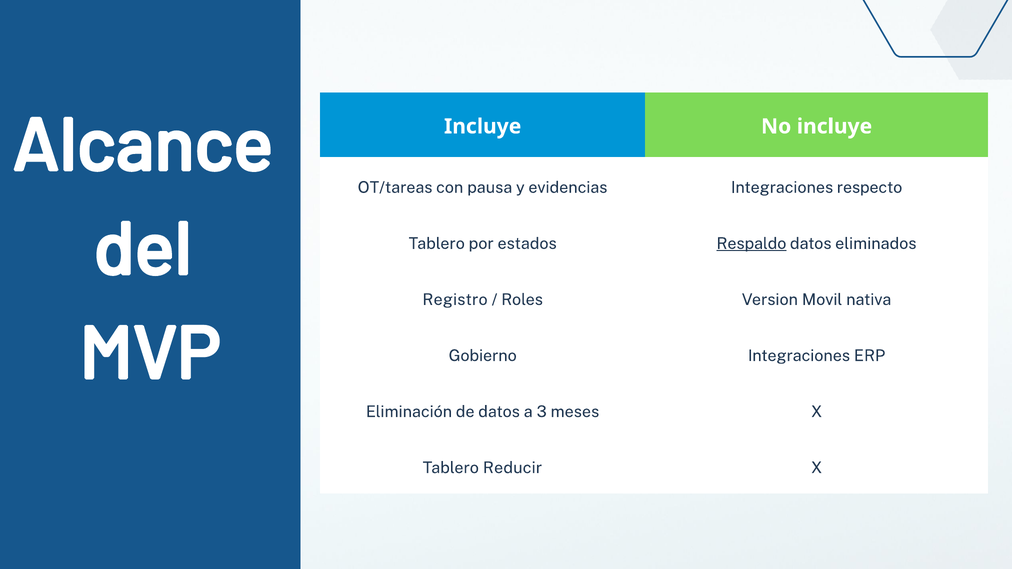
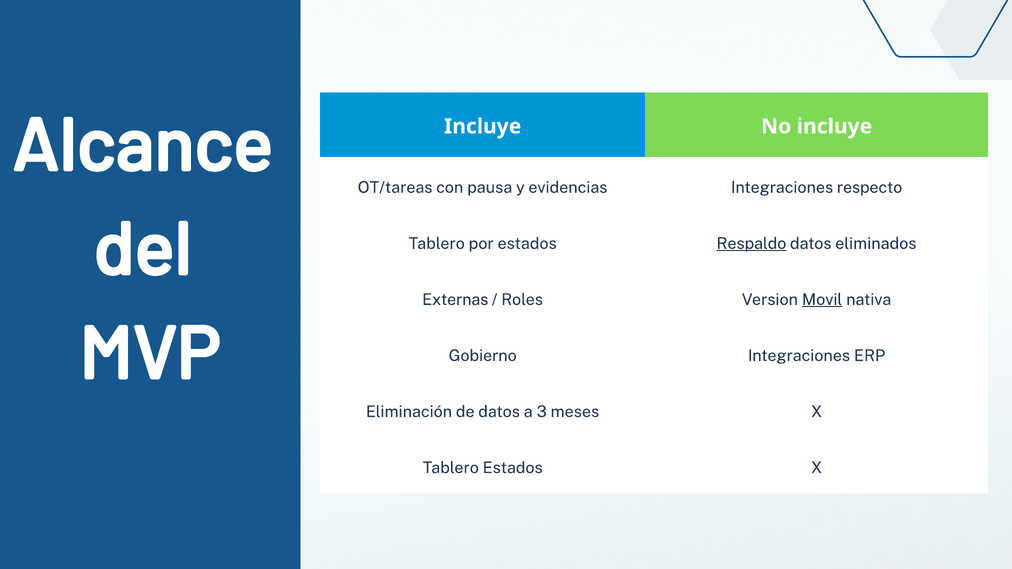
Registro: Registro -> Externas
Movil underline: none -> present
Tablero Reducir: Reducir -> Estados
